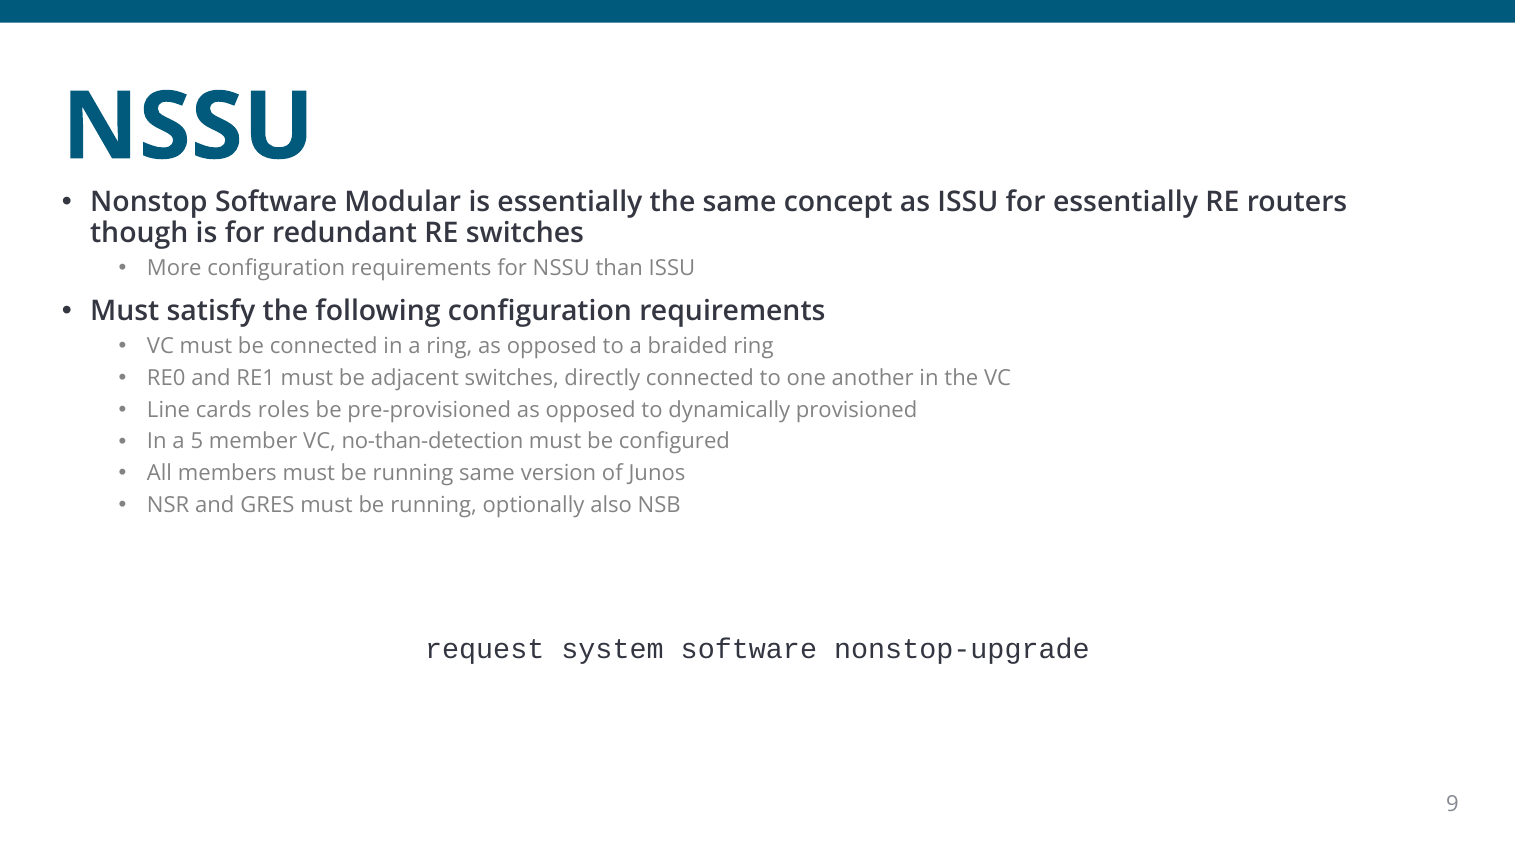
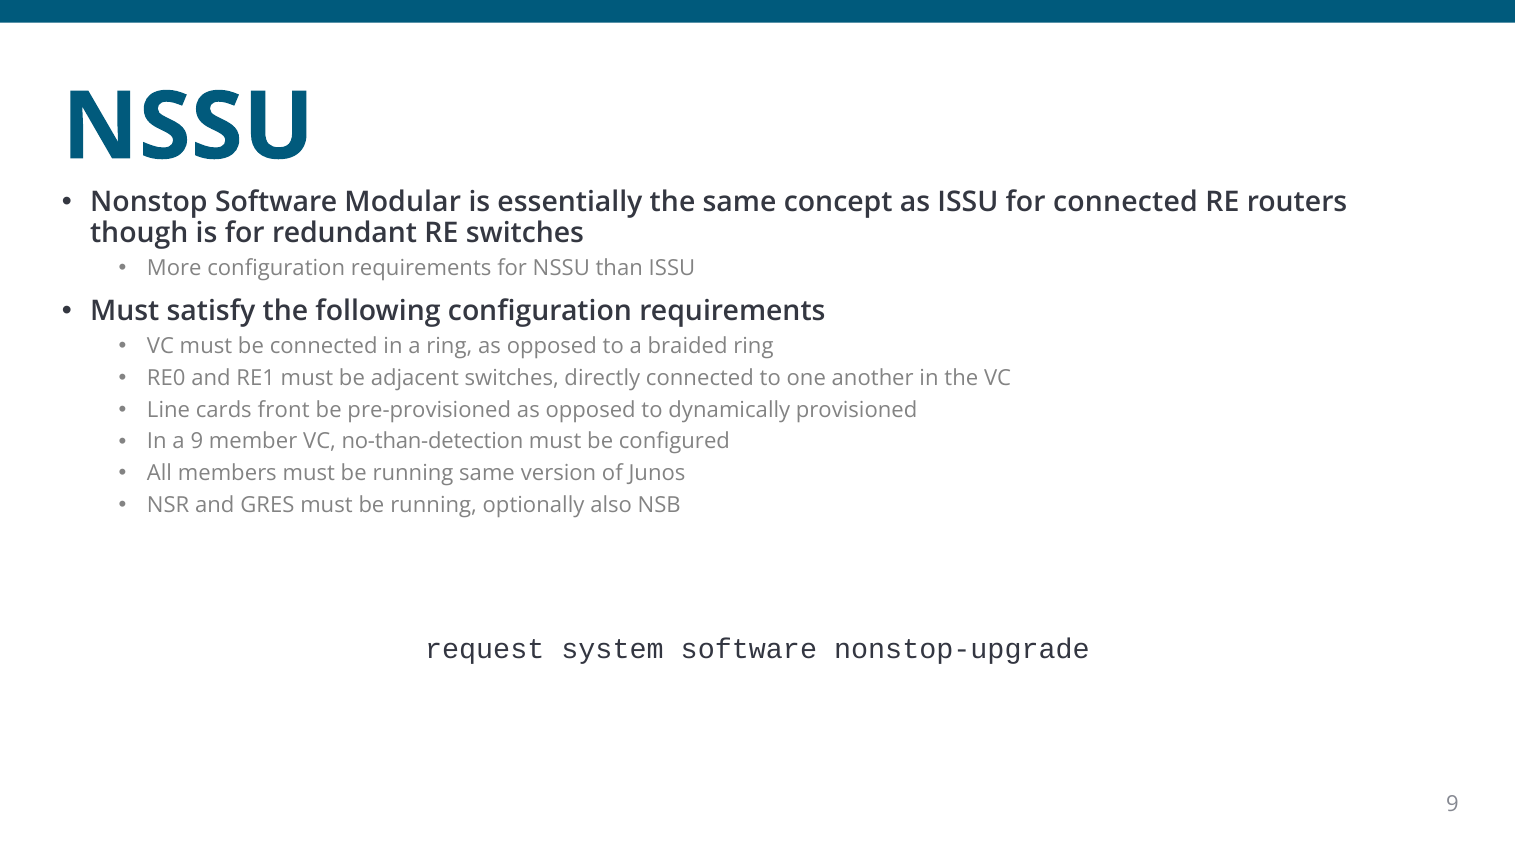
for essentially: essentially -> connected
roles: roles -> front
a 5: 5 -> 9
